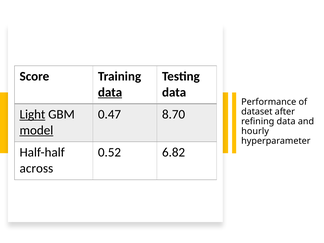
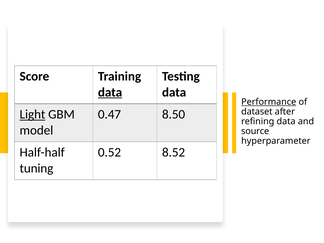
Performance underline: none -> present
8.70: 8.70 -> 8.50
model underline: present -> none
hourly: hourly -> source
6.82: 6.82 -> 8.52
across: across -> tuning
